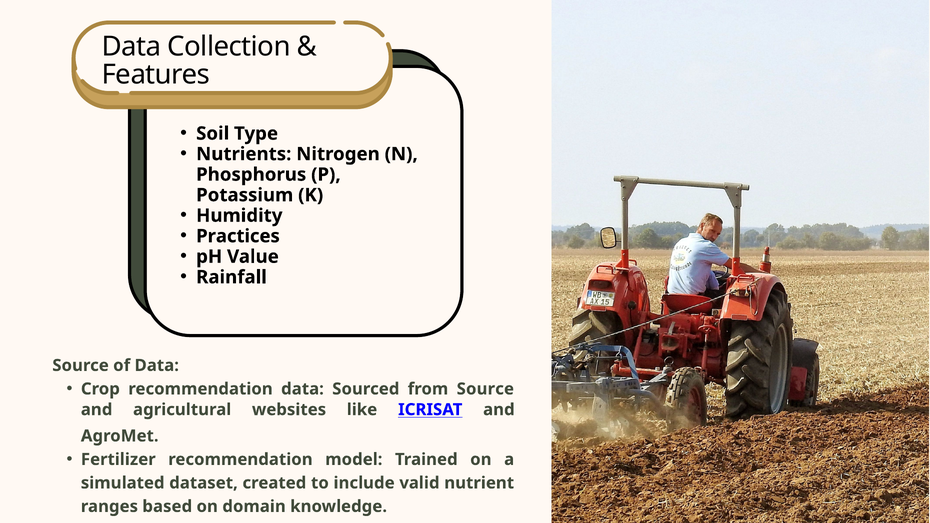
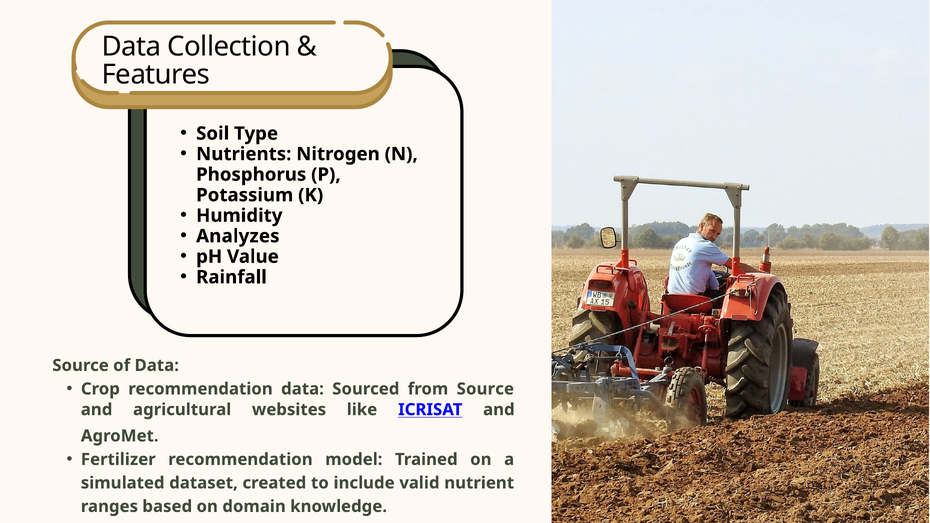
Practices: Practices -> Analyzes
